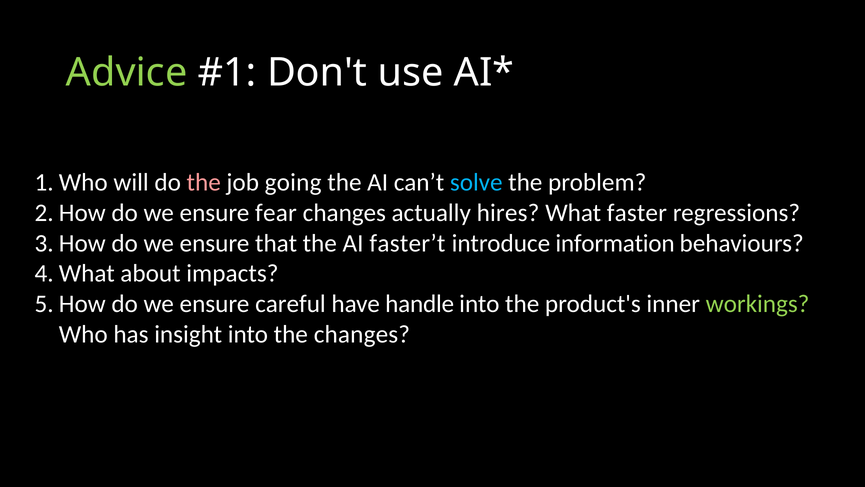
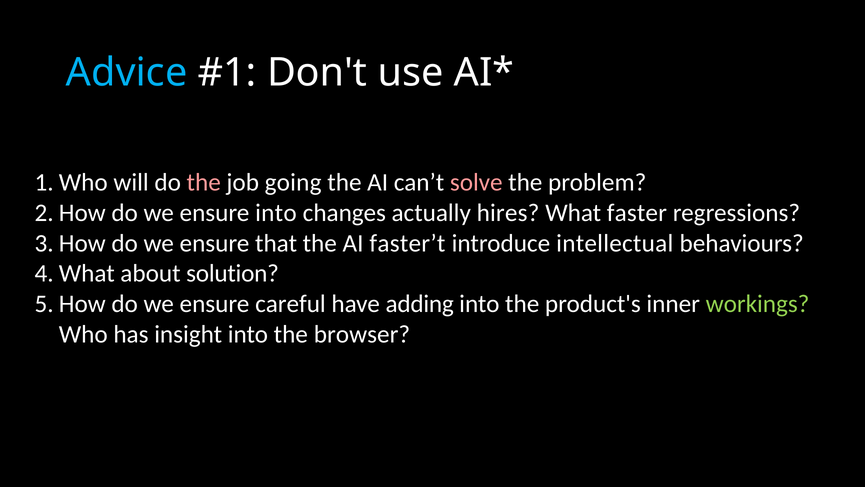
Advice colour: light green -> light blue
solve colour: light blue -> pink
ensure fear: fear -> into
information: information -> intellectual
impacts: impacts -> solution
handle: handle -> adding
the changes: changes -> browser
